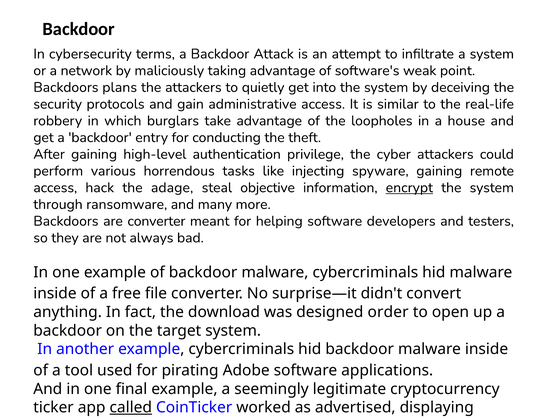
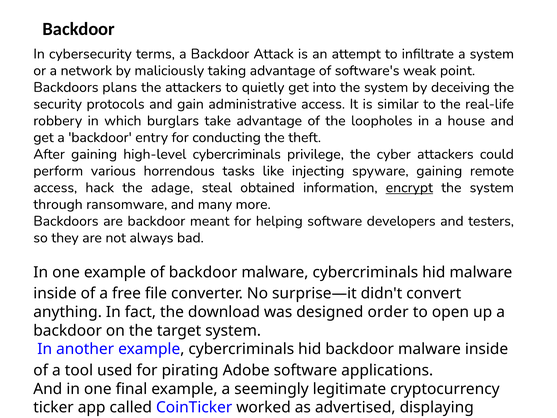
high-level authentication: authentication -> cybercriminals
objective: objective -> obtained
are converter: converter -> backdoor
called underline: present -> none
